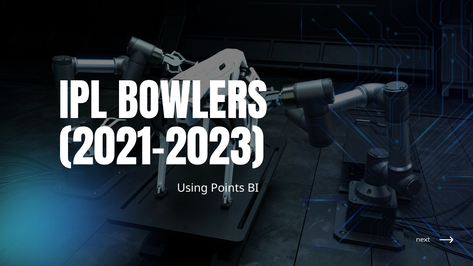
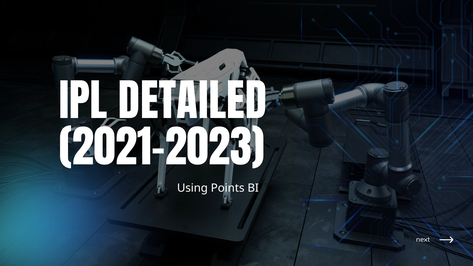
BOWLERS: BOWLERS -> DETAILED
